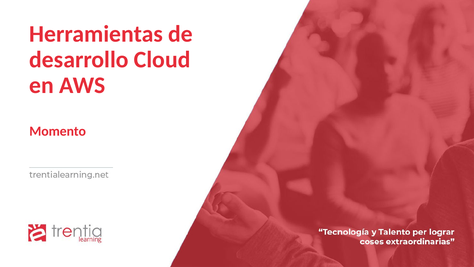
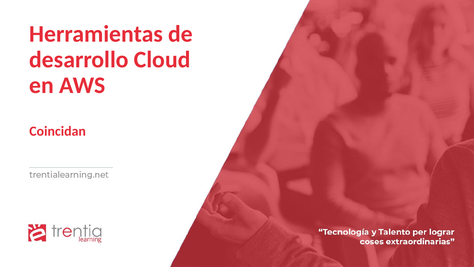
Momento: Momento -> Coincidan
